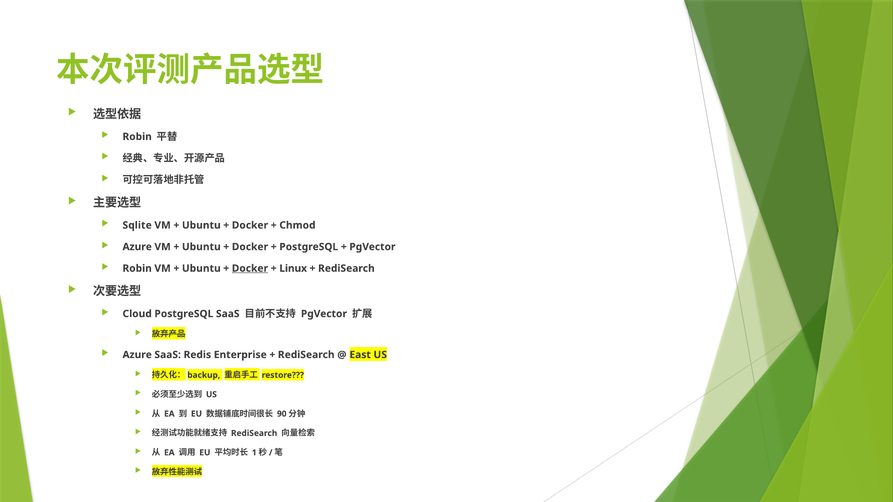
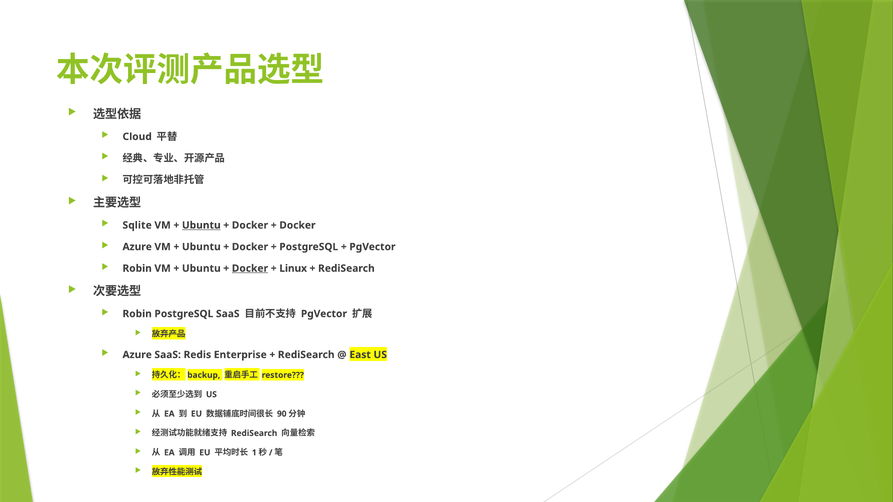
Robin at (137, 137): Robin -> Cloud
Ubuntu at (201, 225) underline: none -> present
Chmod at (297, 225): Chmod -> Docker
Cloud at (137, 314): Cloud -> Robin
